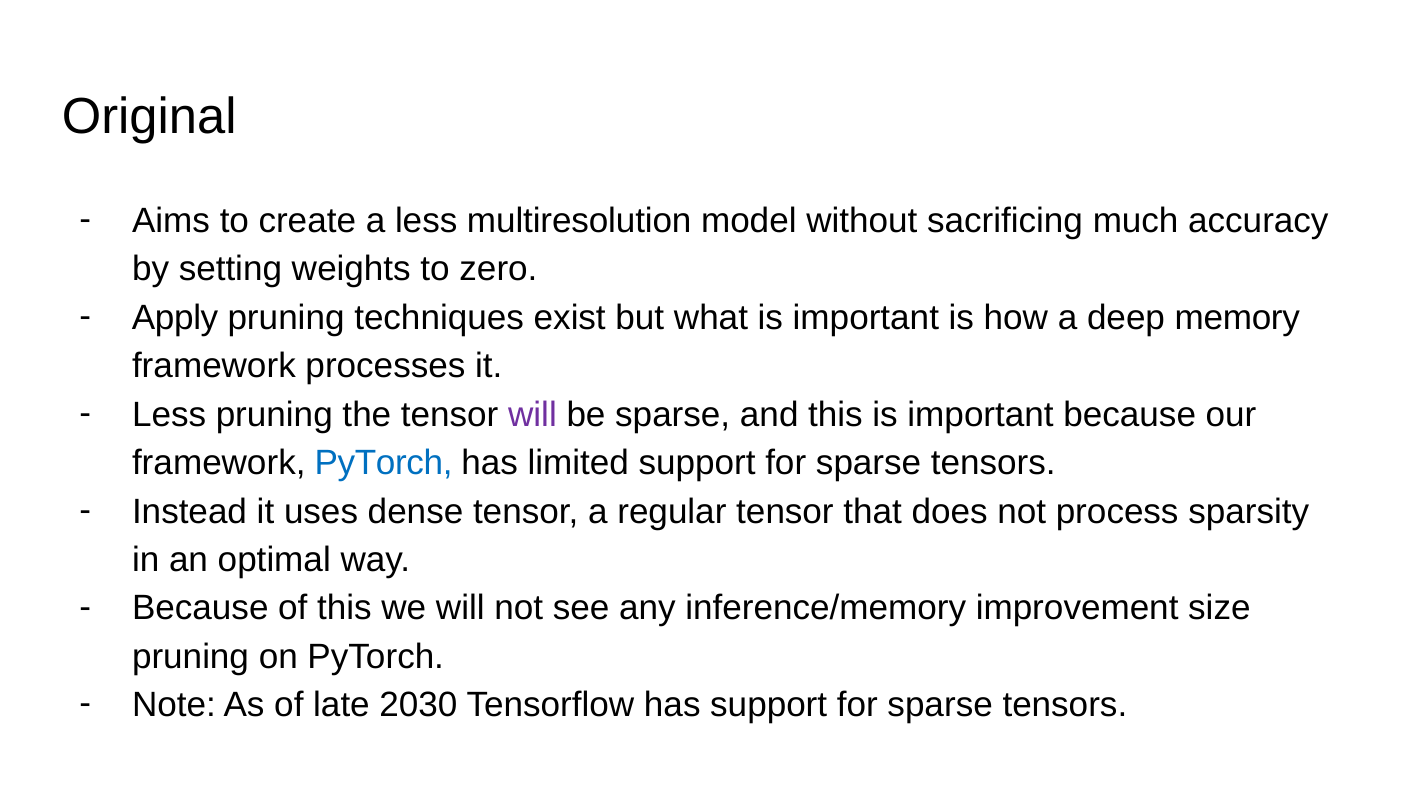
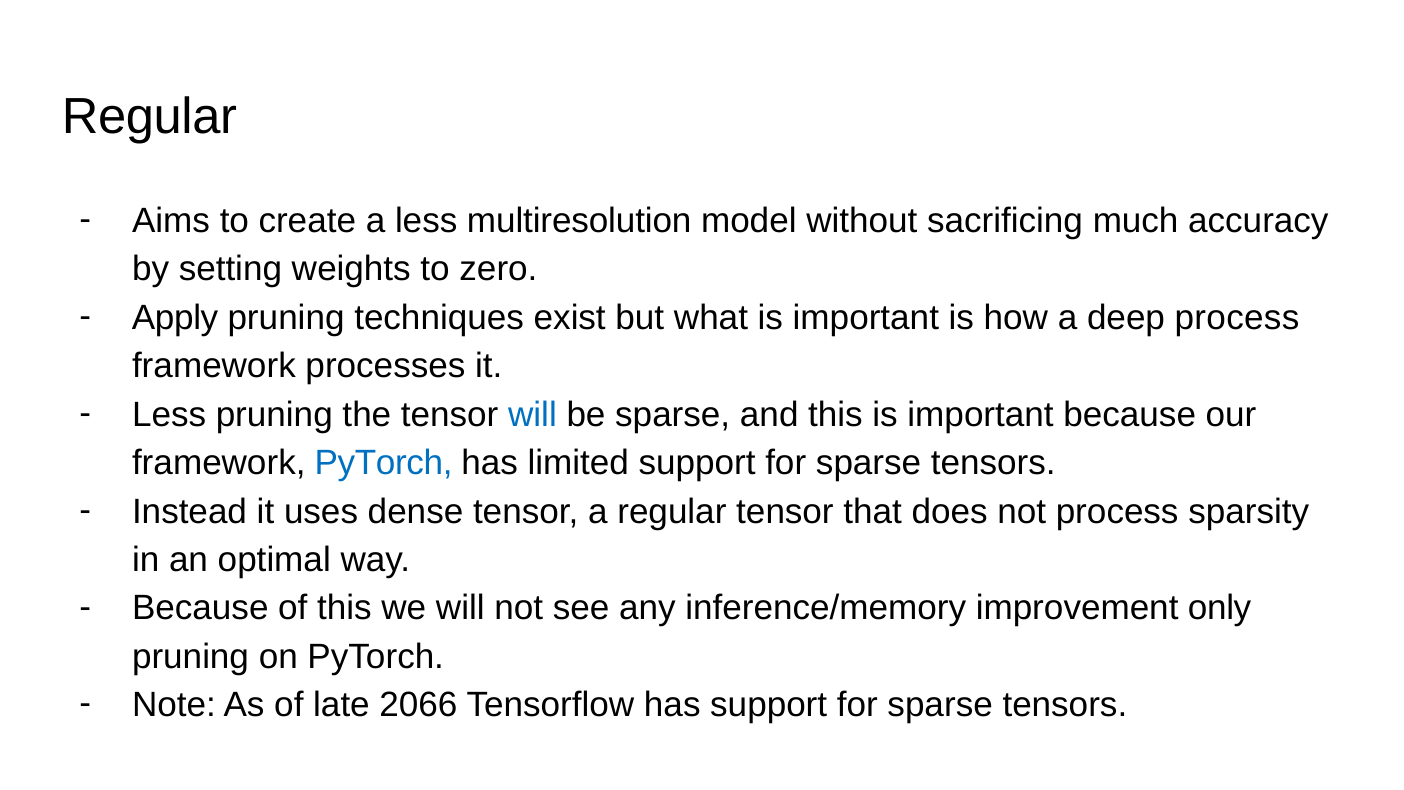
Original at (149, 116): Original -> Regular
deep memory: memory -> process
will at (532, 414) colour: purple -> blue
size: size -> only
2030: 2030 -> 2066
